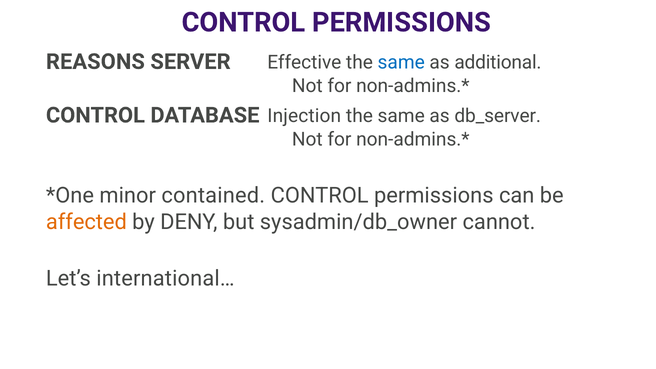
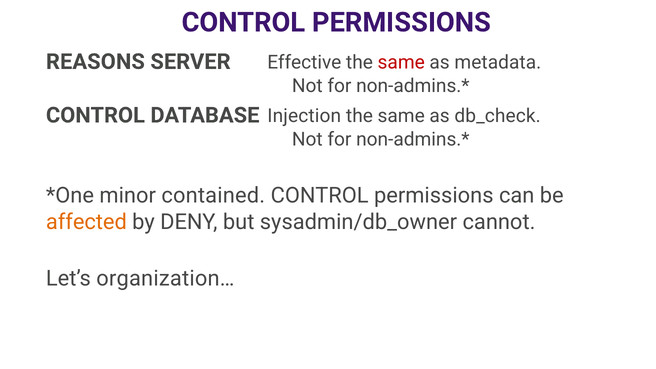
same at (401, 63) colour: blue -> red
additional: additional -> metadata
db_server: db_server -> db_check
international…: international… -> organization…
